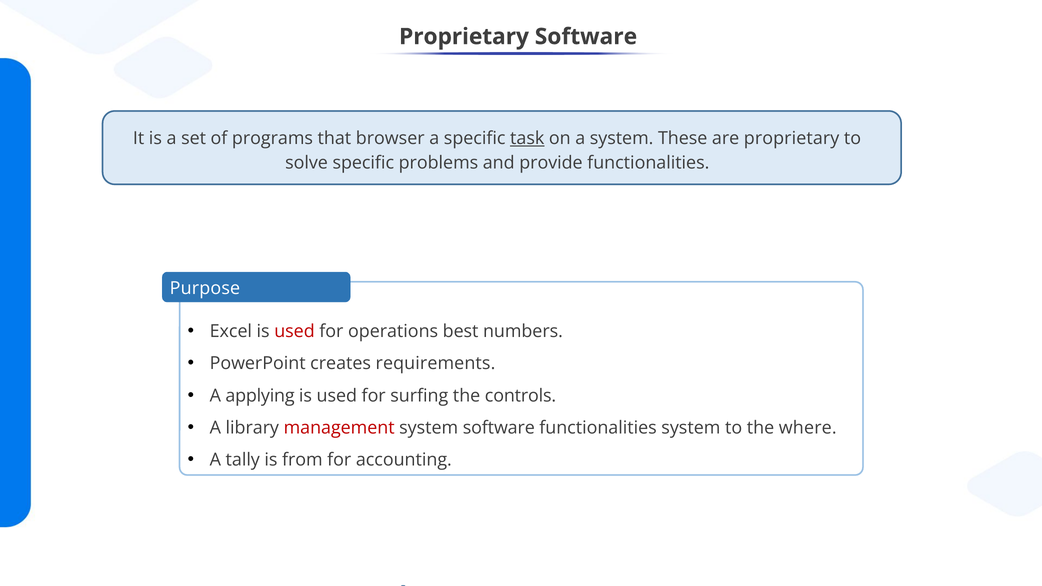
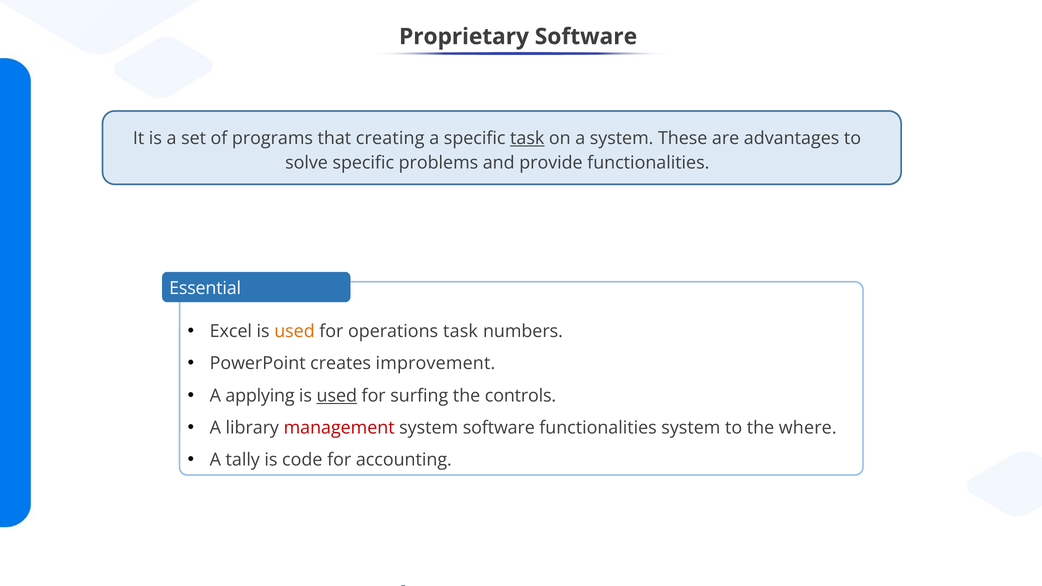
browser: browser -> creating
are proprietary: proprietary -> advantages
Purpose: Purpose -> Essential
used at (294, 331) colour: red -> orange
operations best: best -> task
requirements: requirements -> improvement
used at (337, 396) underline: none -> present
from: from -> code
